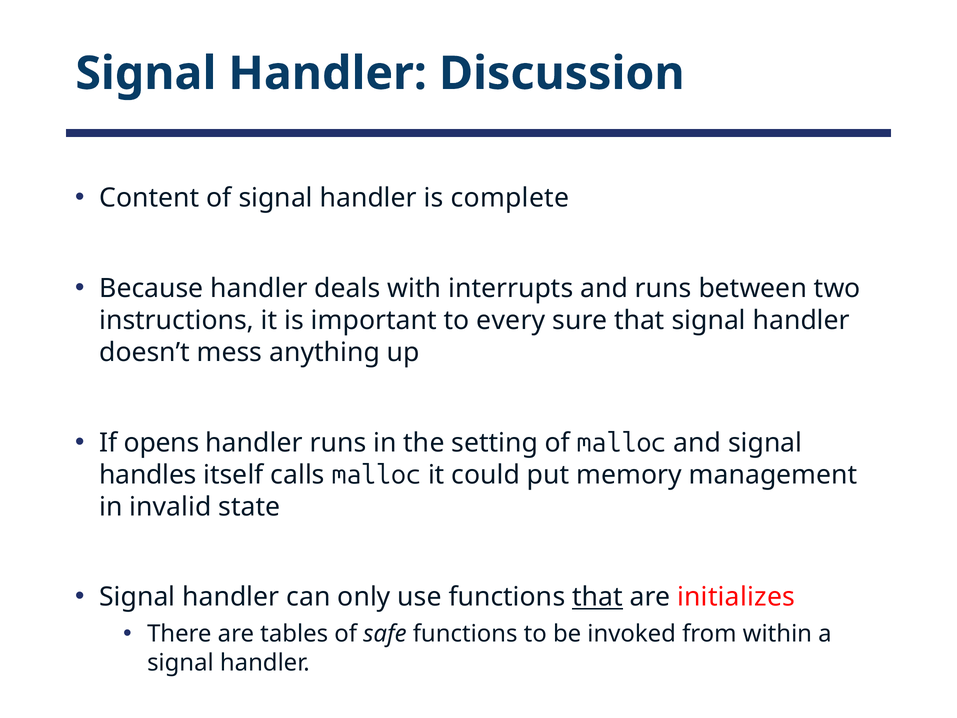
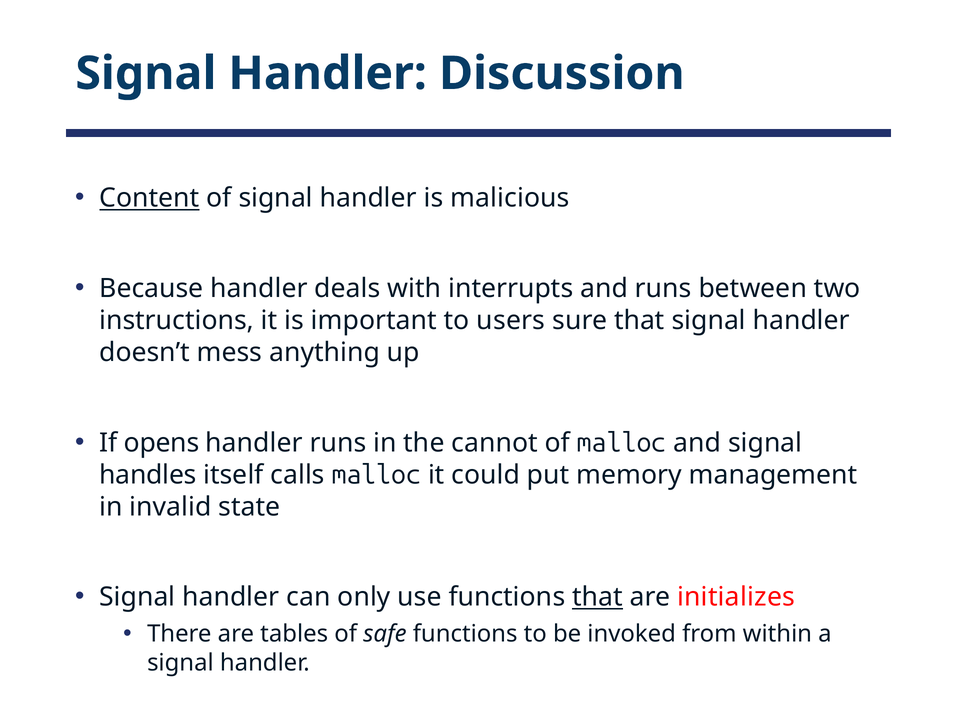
Content underline: none -> present
complete: complete -> malicious
every: every -> users
setting: setting -> cannot
